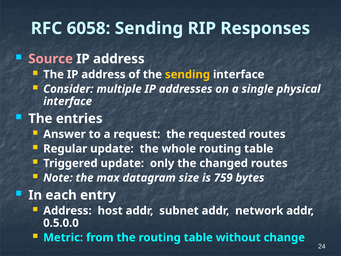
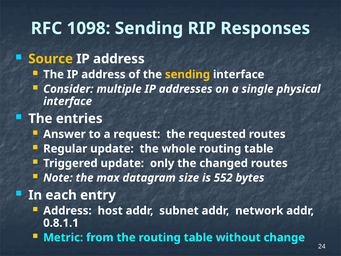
6058: 6058 -> 1098
Source colour: pink -> yellow
759: 759 -> 552
0.5.0.0: 0.5.0.0 -> 0.8.1.1
